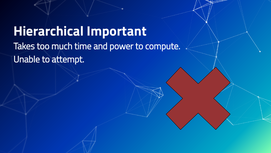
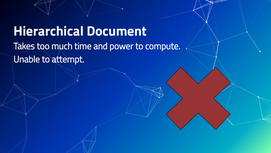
Important: Important -> Document
